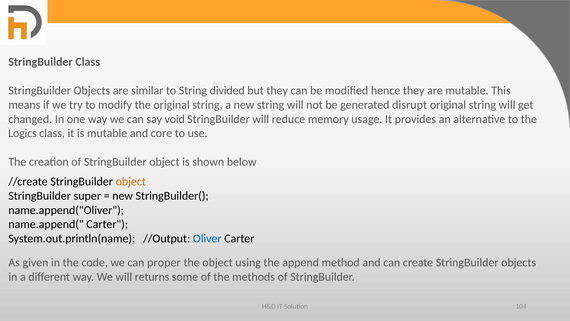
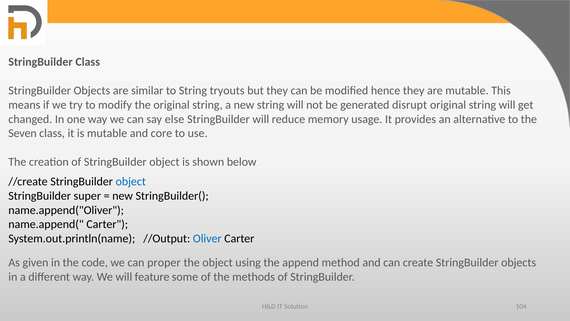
divided: divided -> tryouts
void: void -> else
Logics: Logics -> Seven
object at (131, 181) colour: orange -> blue
returns: returns -> feature
